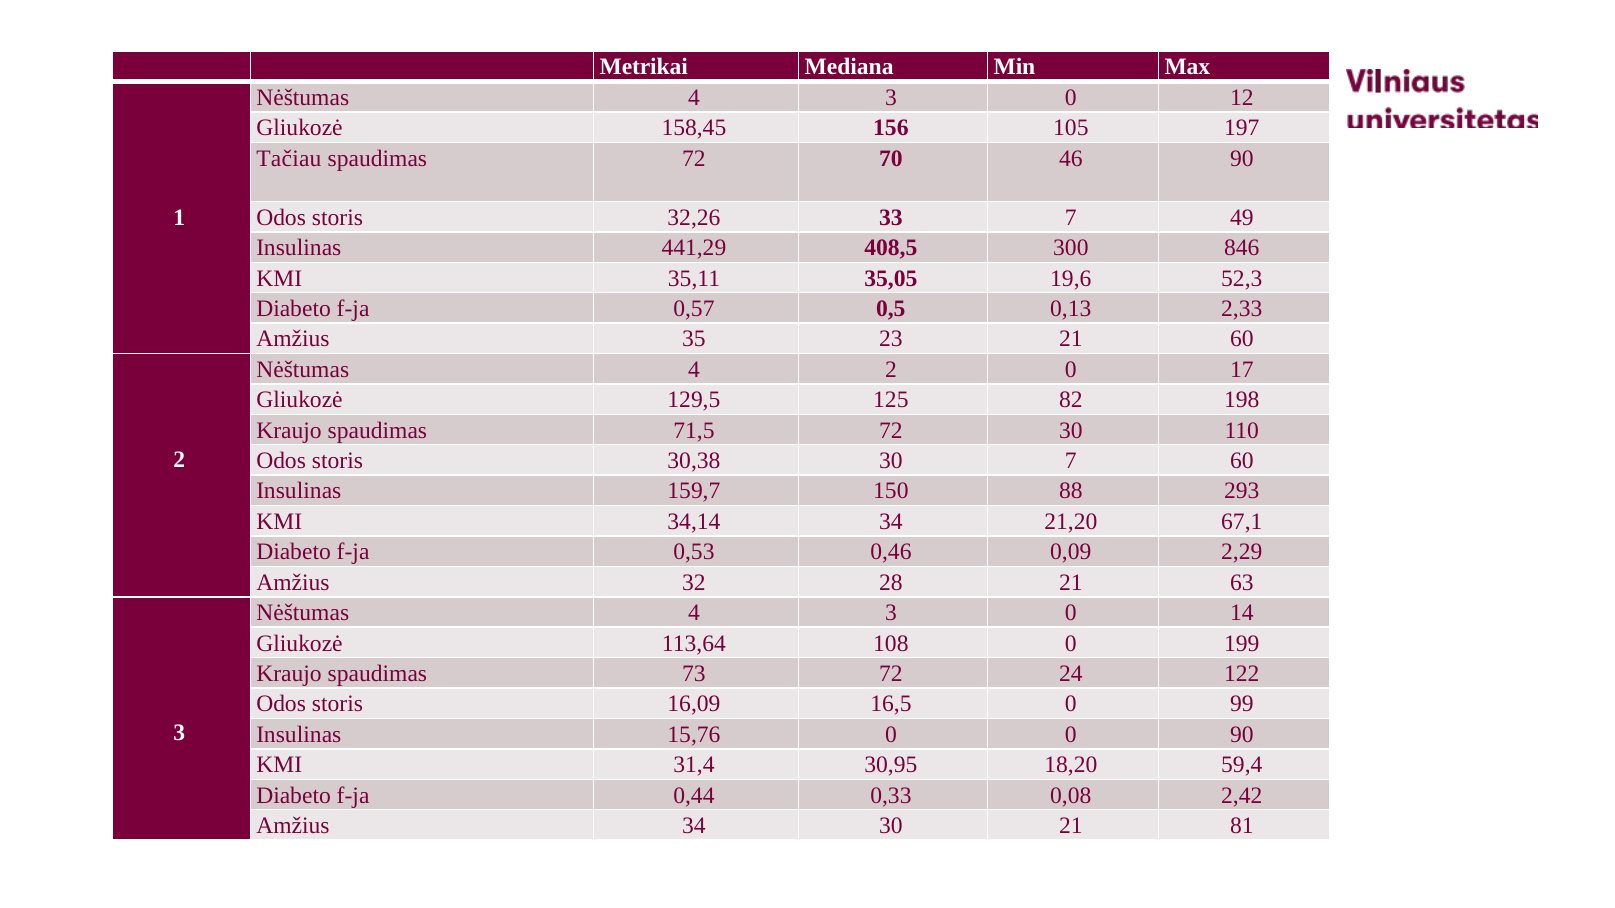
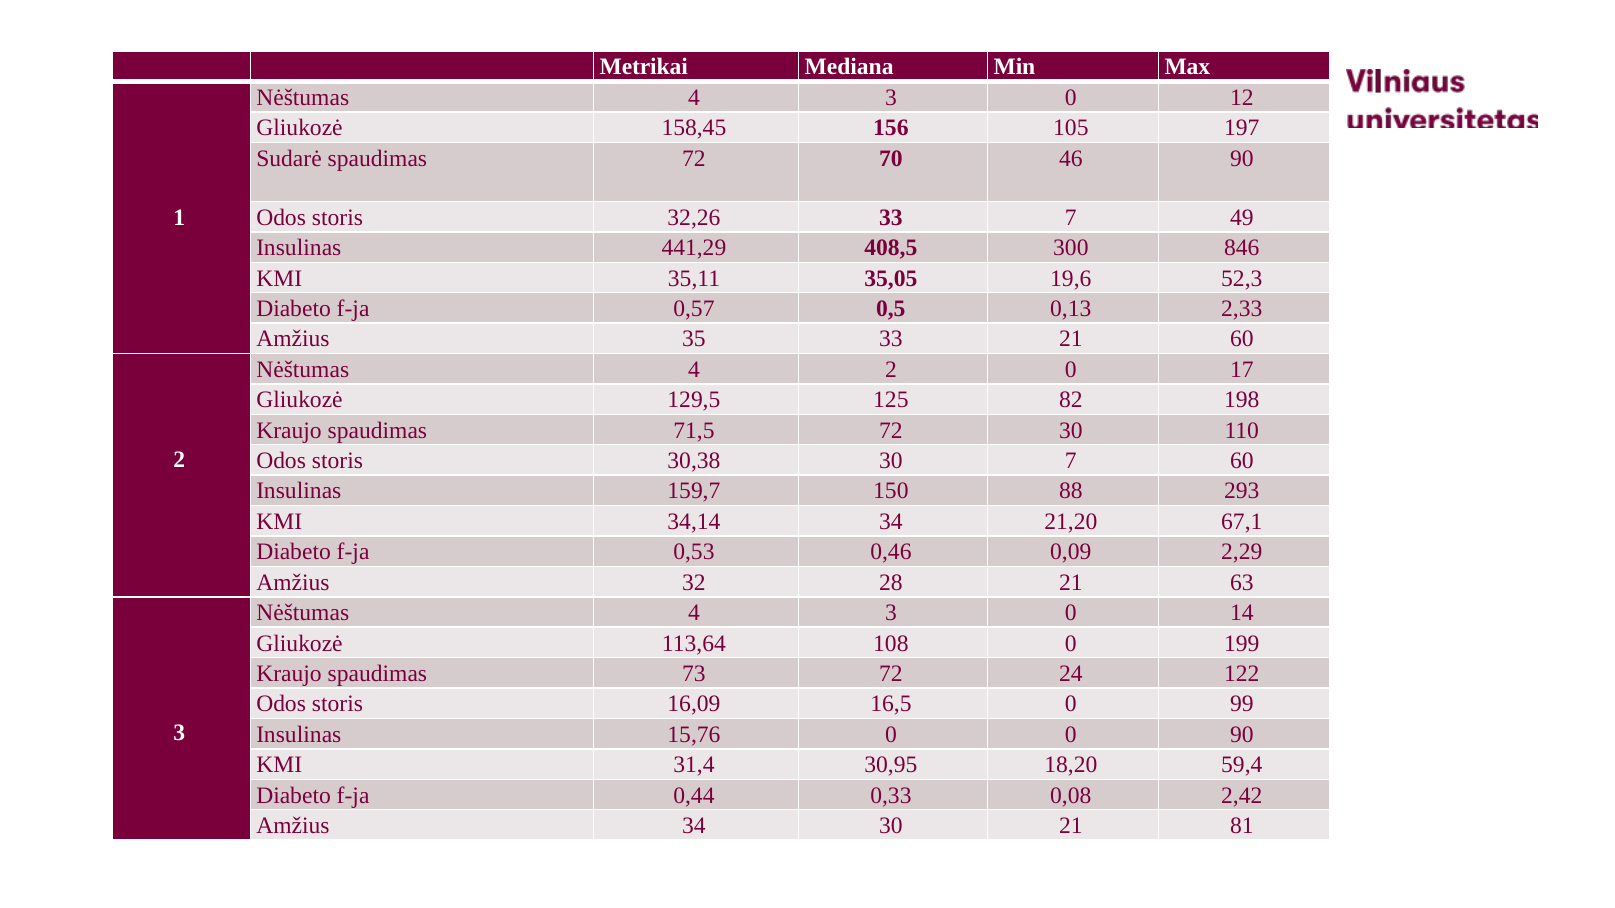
Tačiau: Tačiau -> Sudarė
35 23: 23 -> 33
